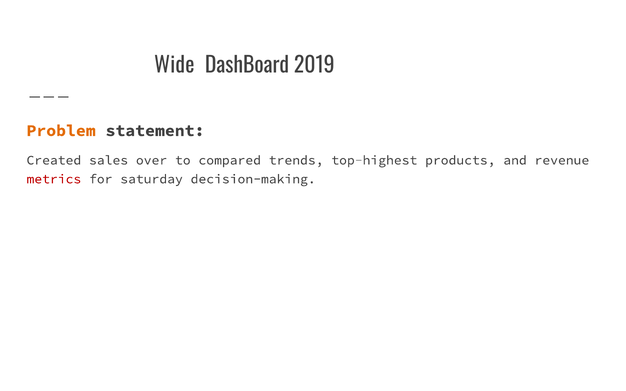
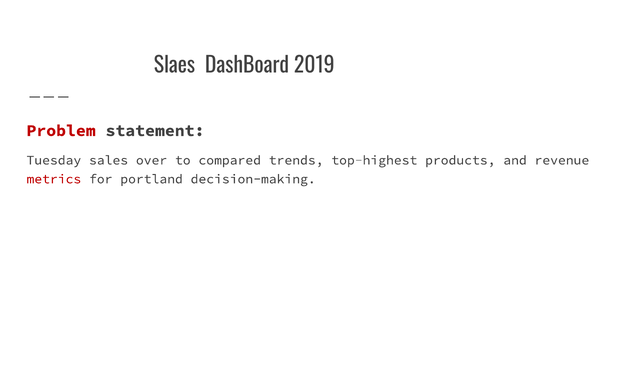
Wide: Wide -> Slaes
Problem colour: orange -> red
Created: Created -> Tuesday
saturday: saturday -> portland
